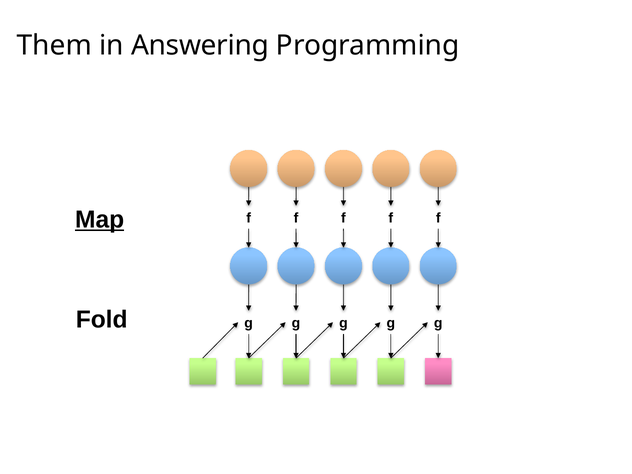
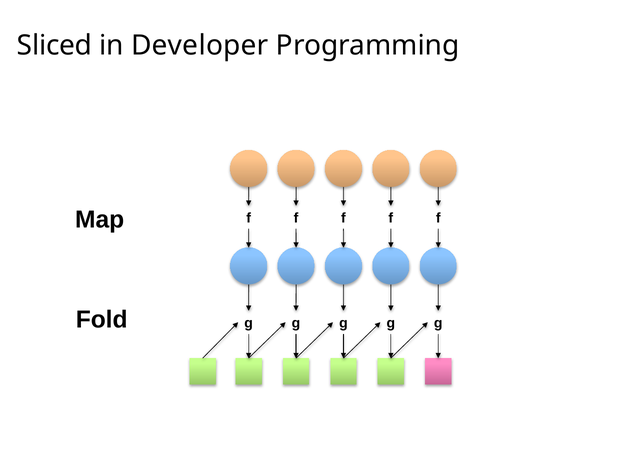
Them: Them -> Sliced
Answering: Answering -> Developer
Map underline: present -> none
